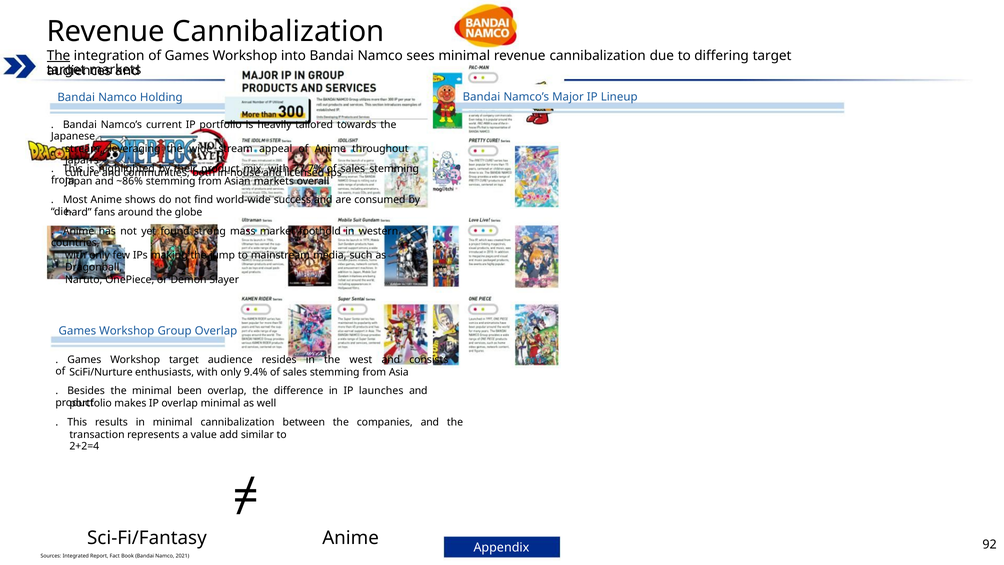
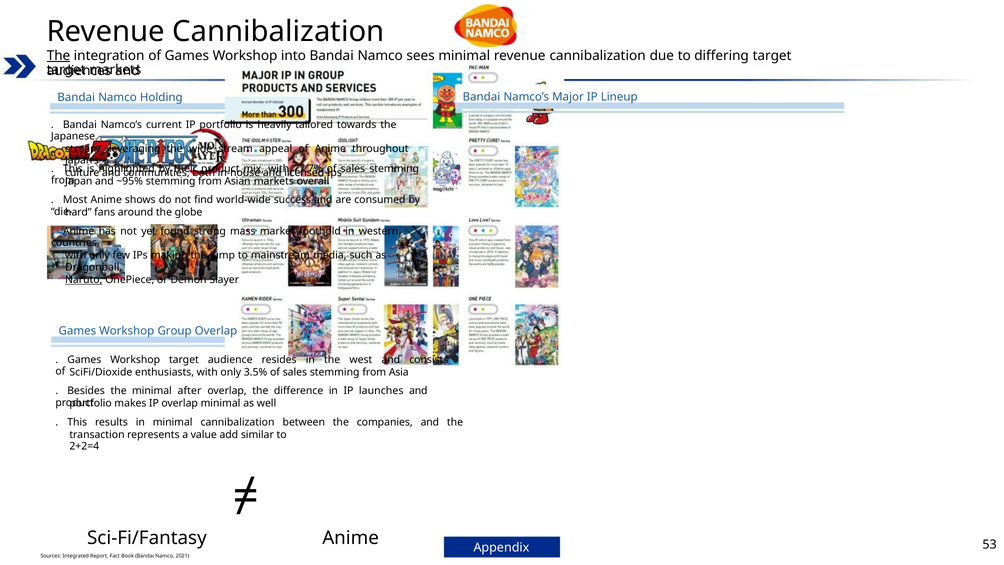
~86%: ~86% -> ~95%
Naruto underline: none -> present
SciFi/Nurture: SciFi/Nurture -> SciFi/Dioxide
9.4%: 9.4% -> 3.5%
been: been -> after
92: 92 -> 53
